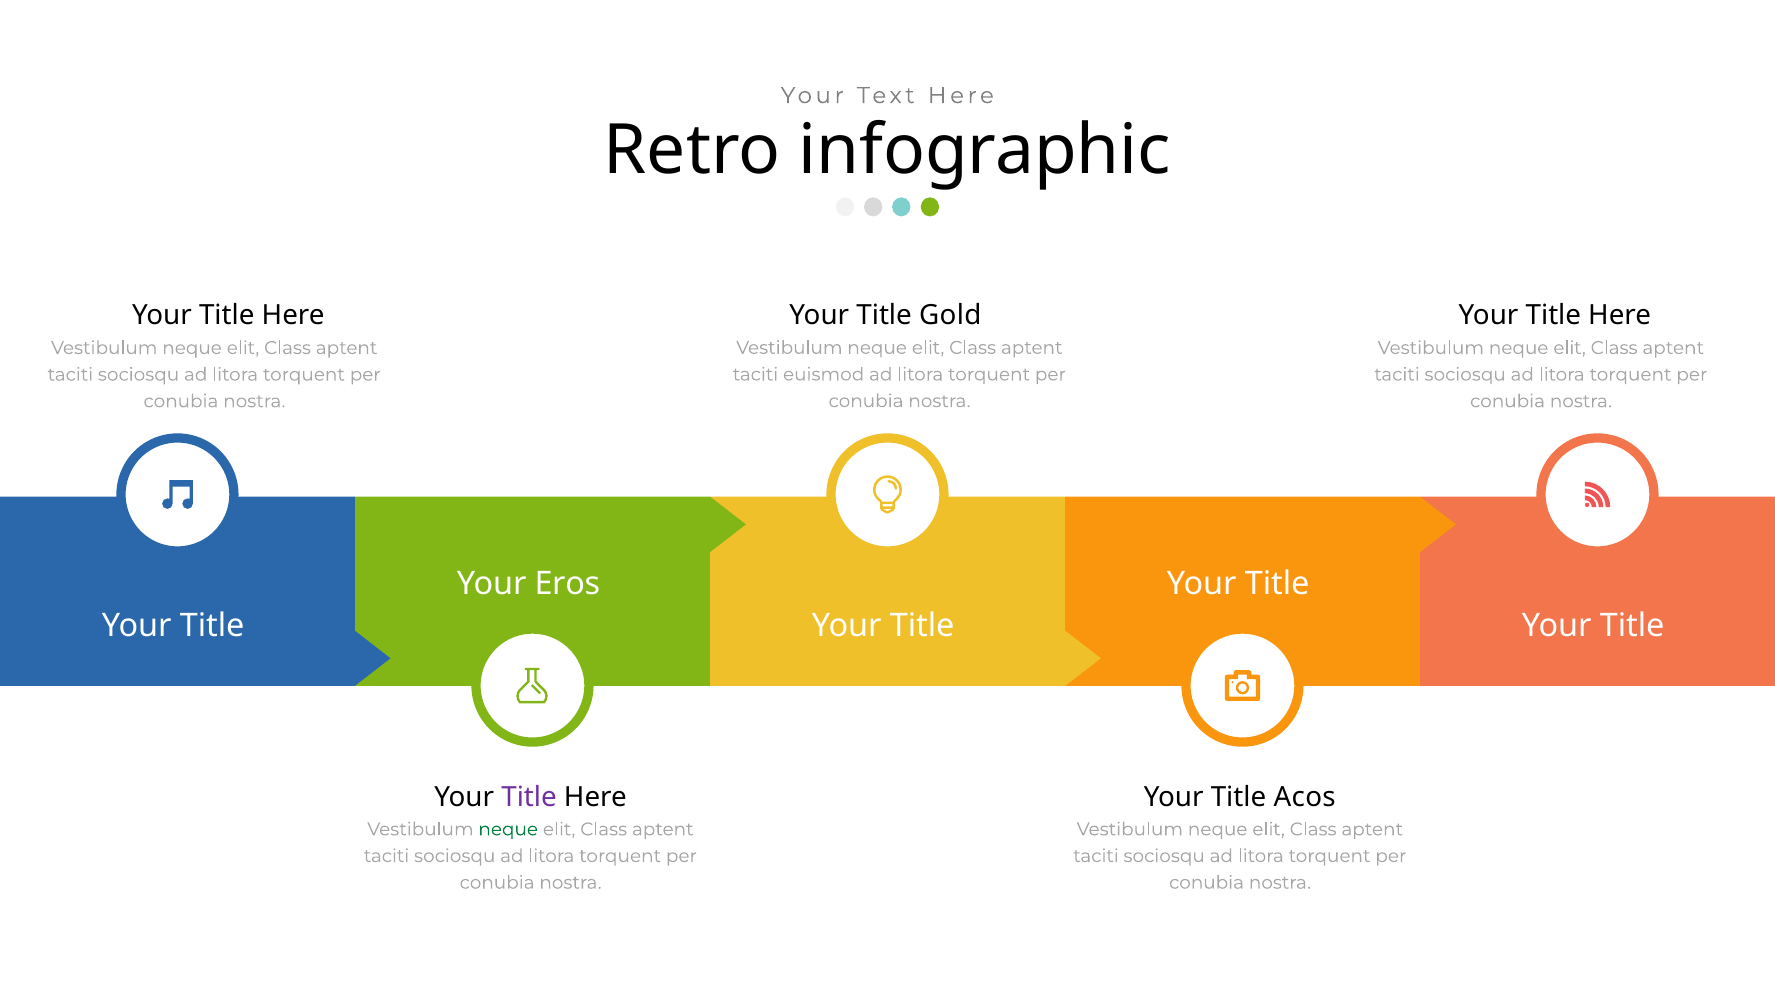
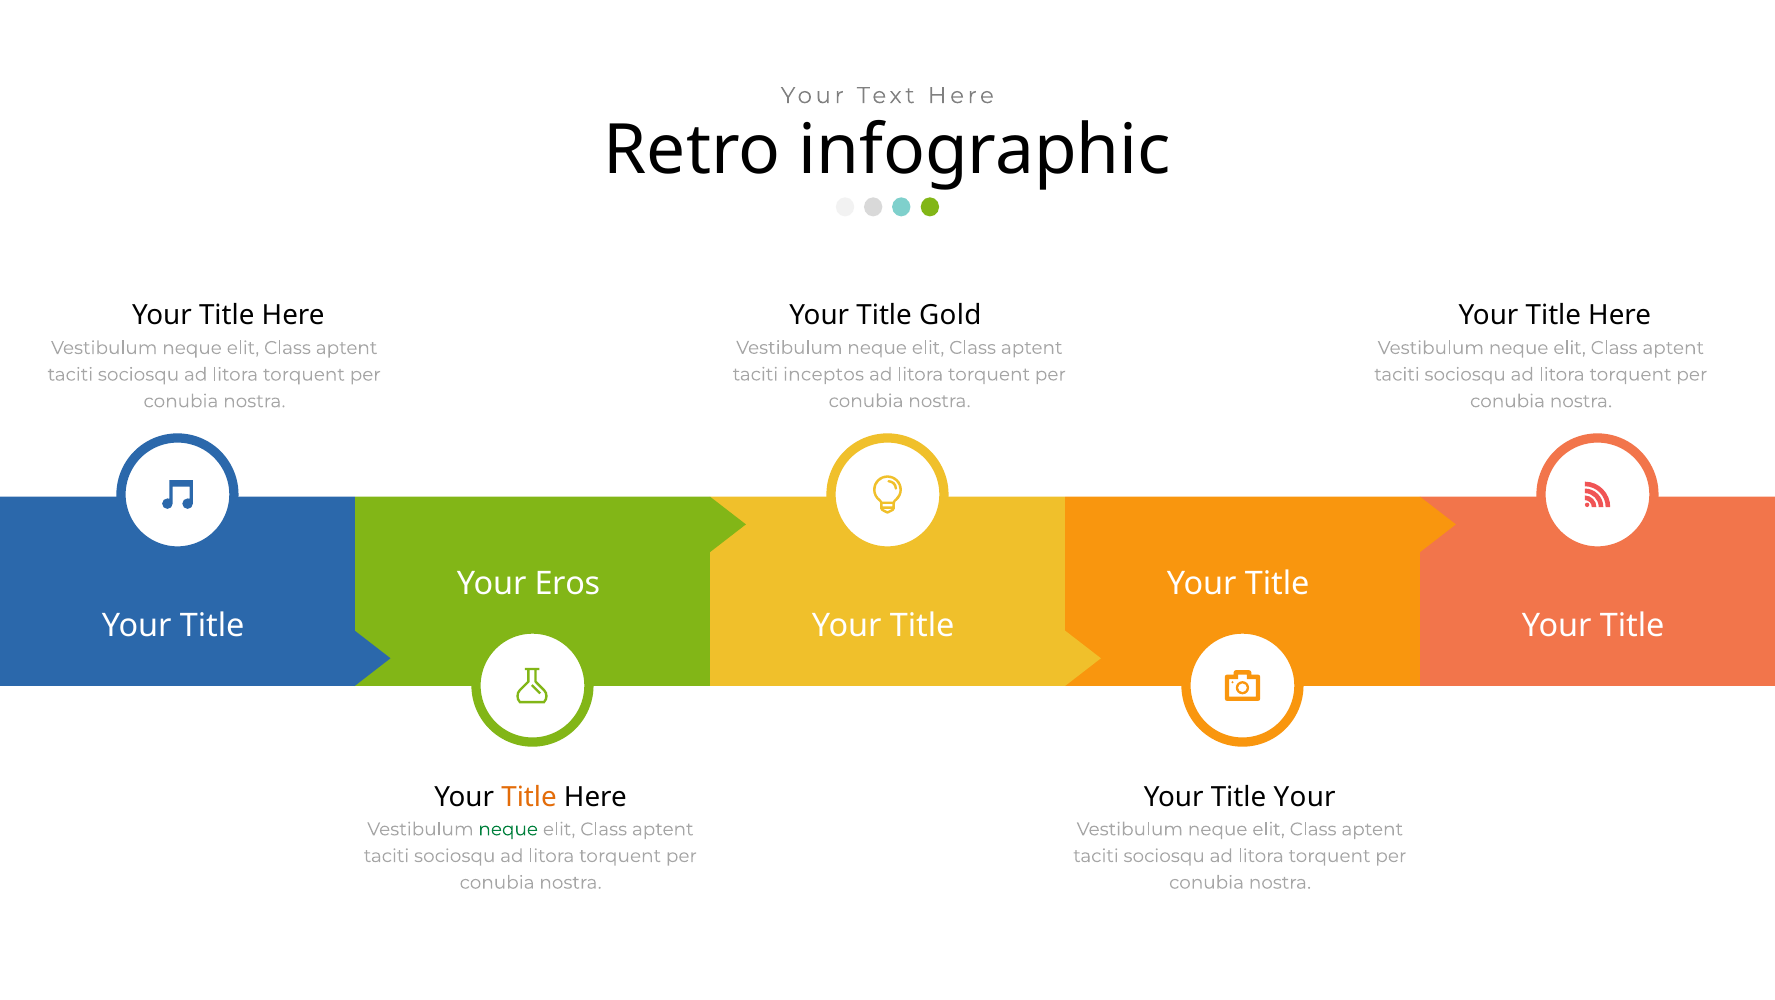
euismod: euismod -> inceptos
Title at (529, 797) colour: purple -> orange
Acos at (1305, 797): Acos -> Your
